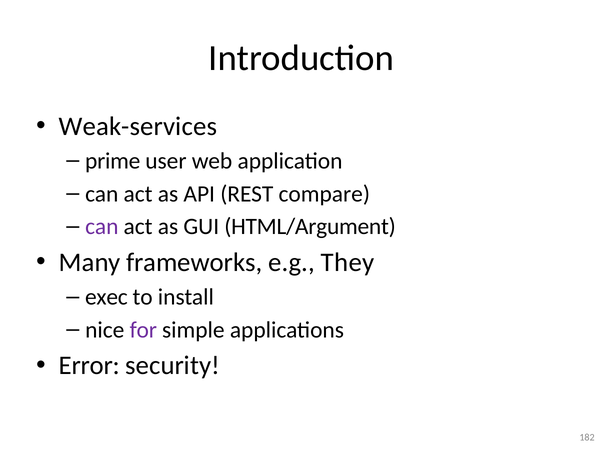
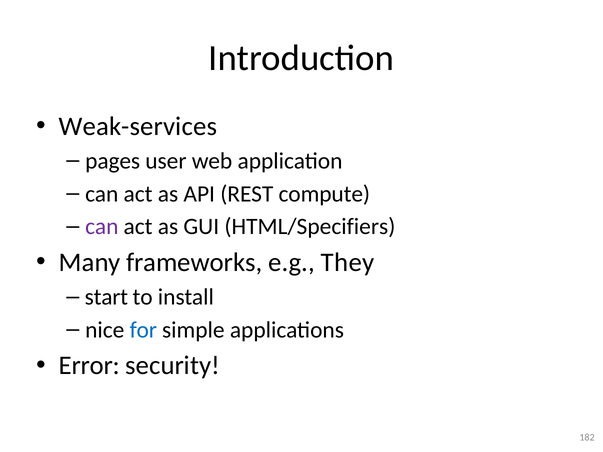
prime: prime -> pages
compare: compare -> compute
HTML/Argument: HTML/Argument -> HTML/Specifiers
exec: exec -> start
for colour: purple -> blue
